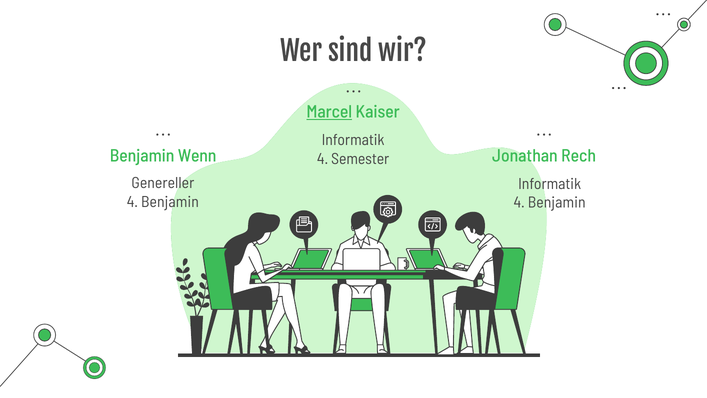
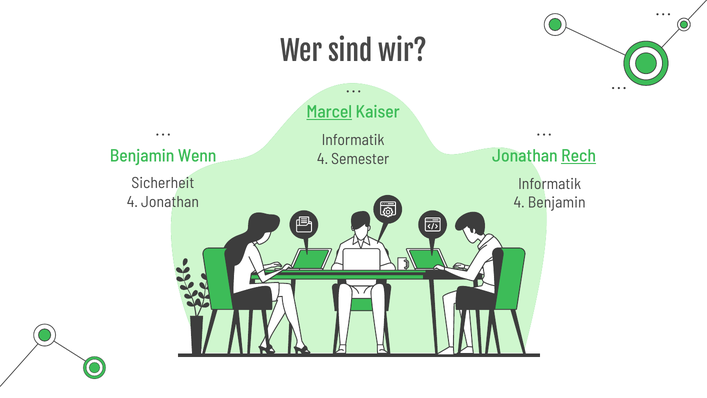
Rech underline: none -> present
Genereller: Genereller -> Sicherheit
Benjamin at (170, 202): Benjamin -> Jonathan
